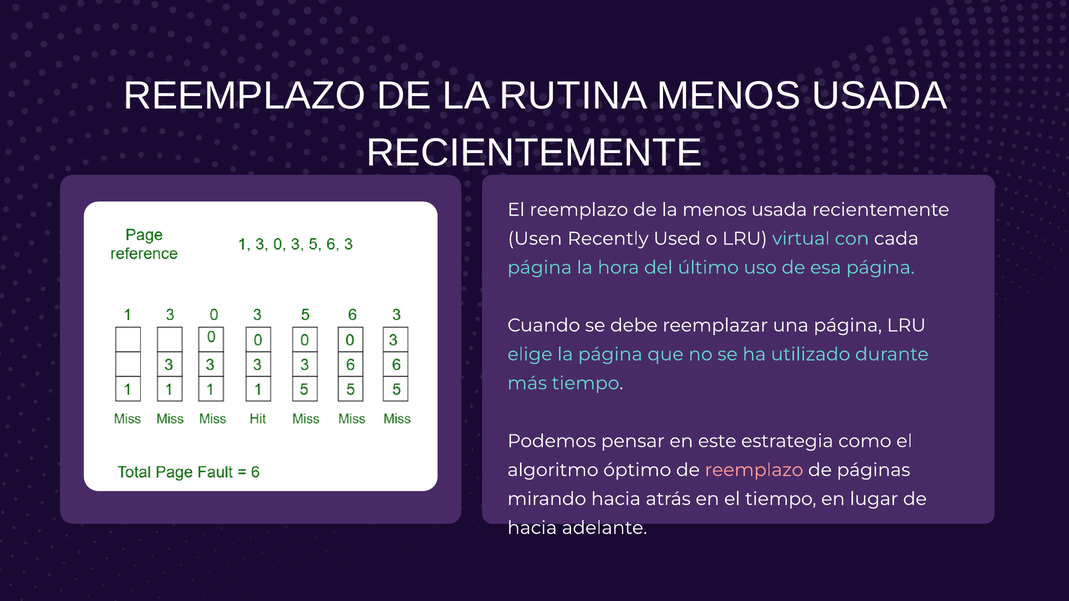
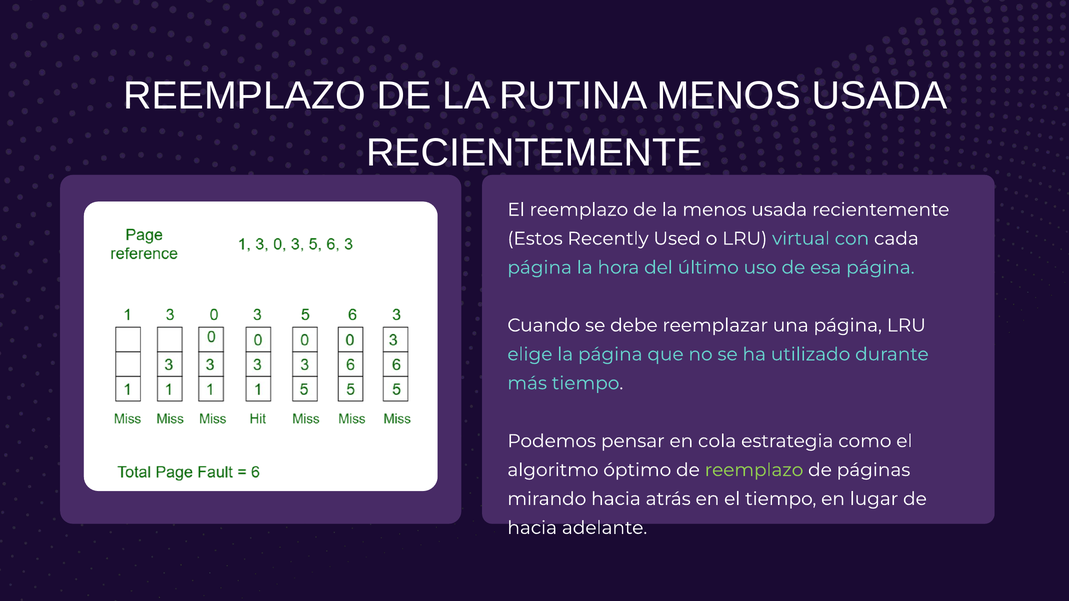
Usen: Usen -> Estos
este: este -> cola
reemplazo at (754, 470) colour: pink -> light green
